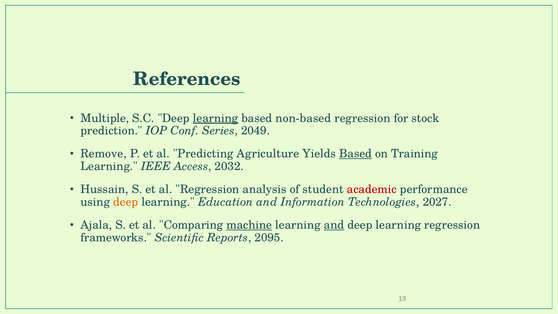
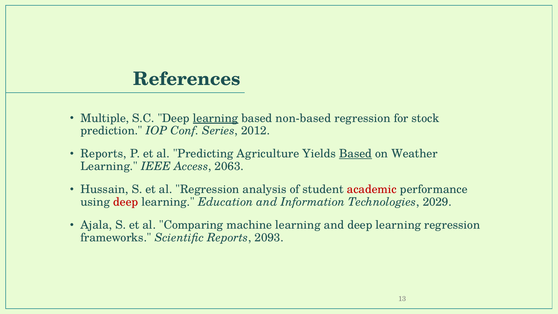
2049: 2049 -> 2012
Remove at (104, 154): Remove -> Reports
Training: Training -> Weather
2032: 2032 -> 2063
deep at (126, 202) colour: orange -> red
2027: 2027 -> 2029
machine underline: present -> none
and at (334, 225) underline: present -> none
2095: 2095 -> 2093
